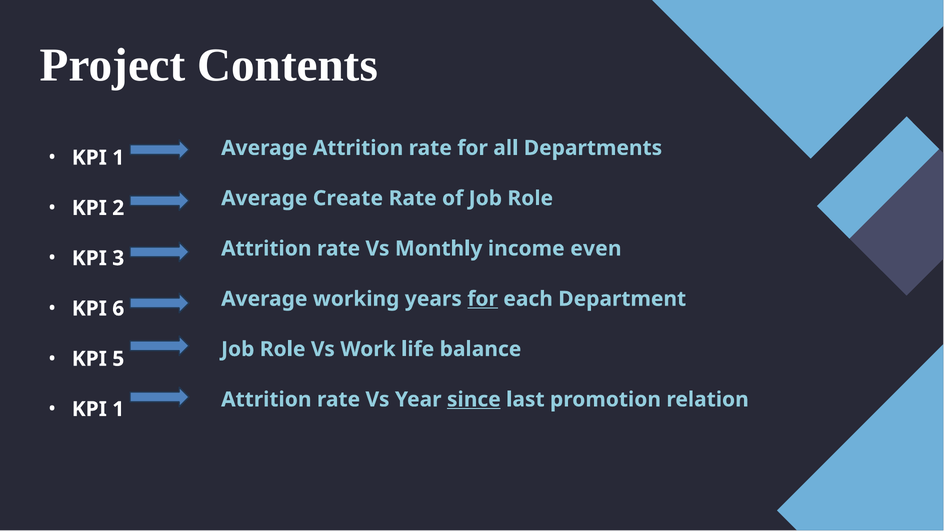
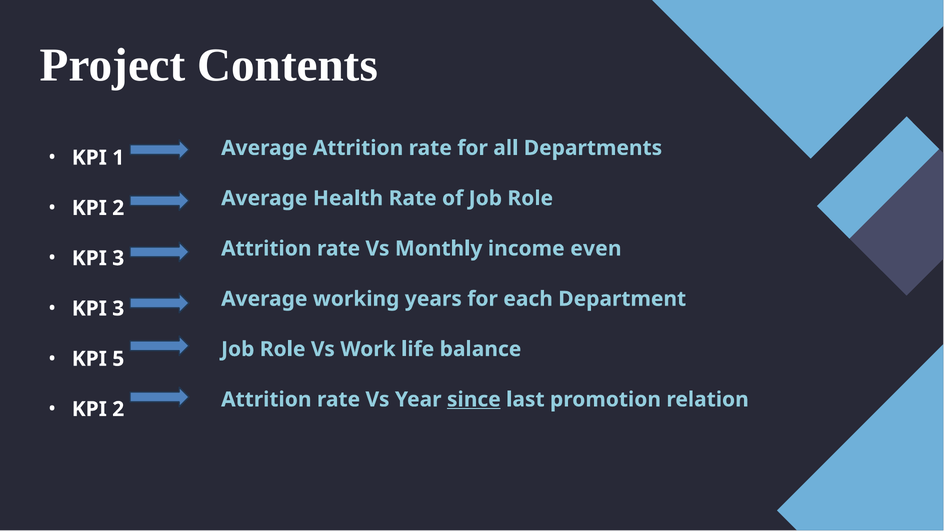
Create: Create -> Health
for at (483, 299) underline: present -> none
6 at (118, 309): 6 -> 3
1 at (118, 409): 1 -> 2
